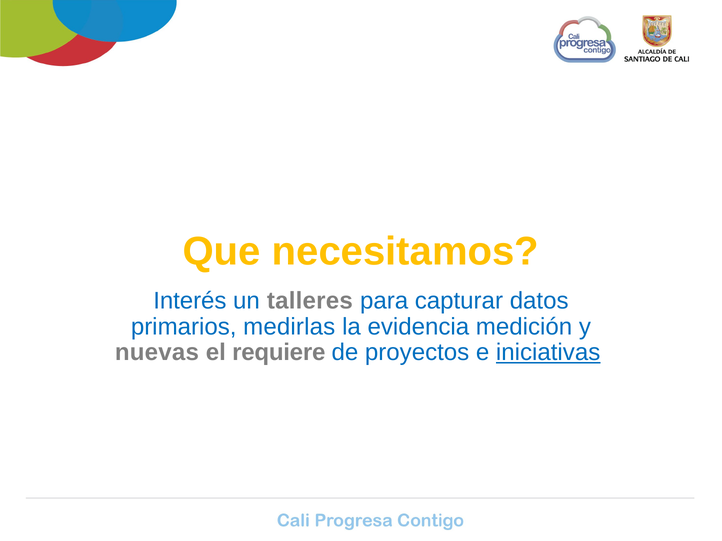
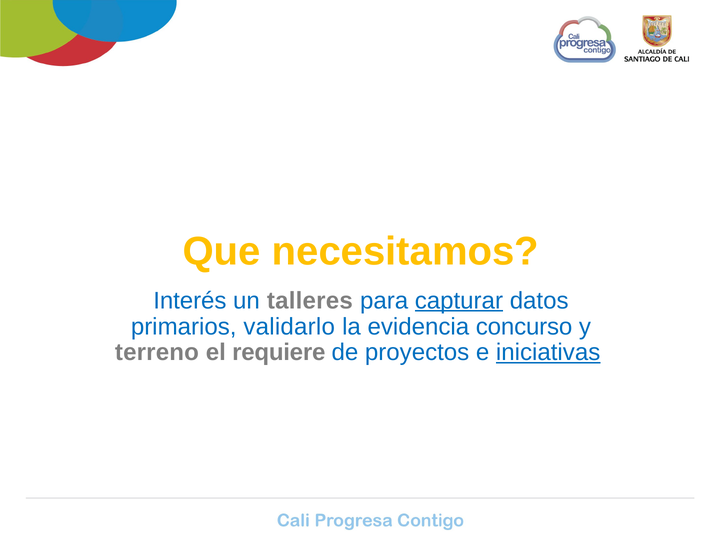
capturar underline: none -> present
medirlas: medirlas -> validarlo
medición: medición -> concurso
nuevas: nuevas -> terreno
